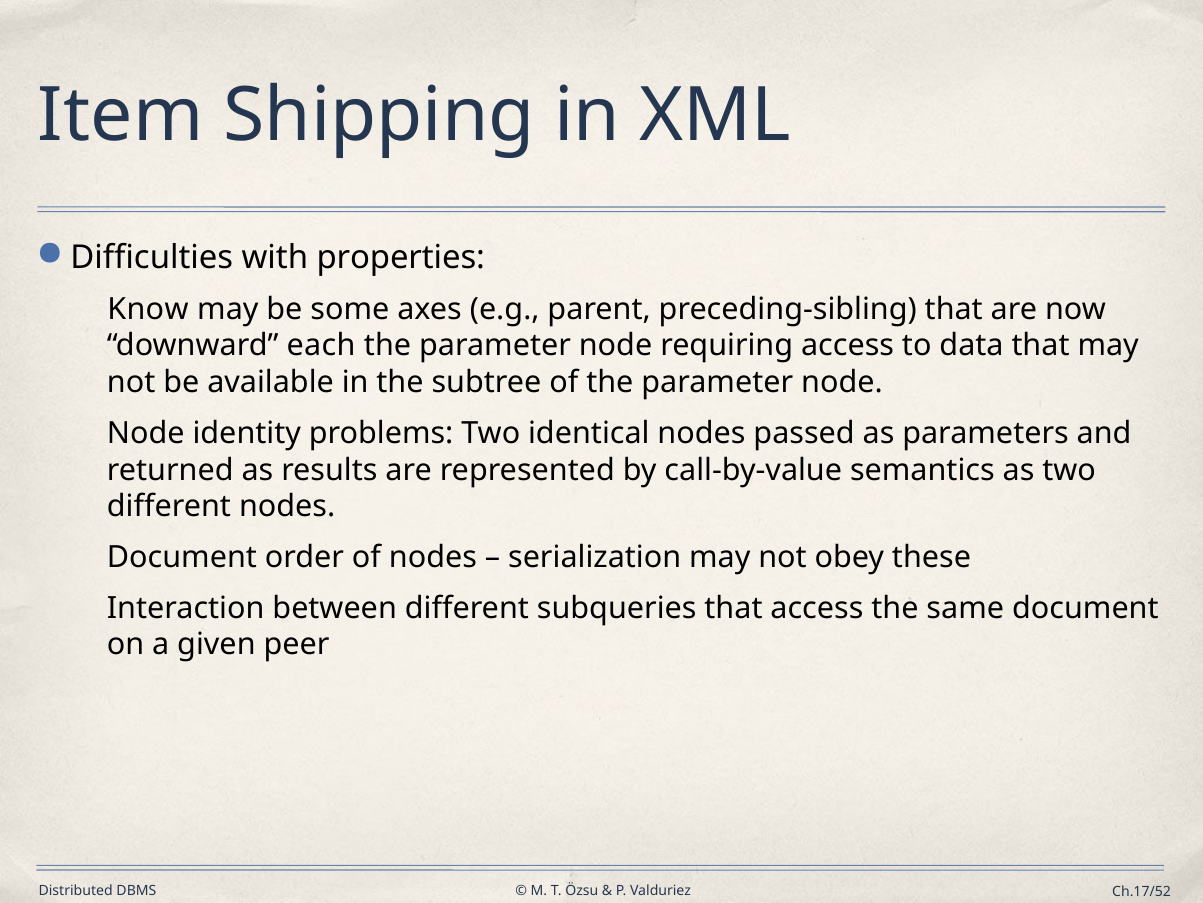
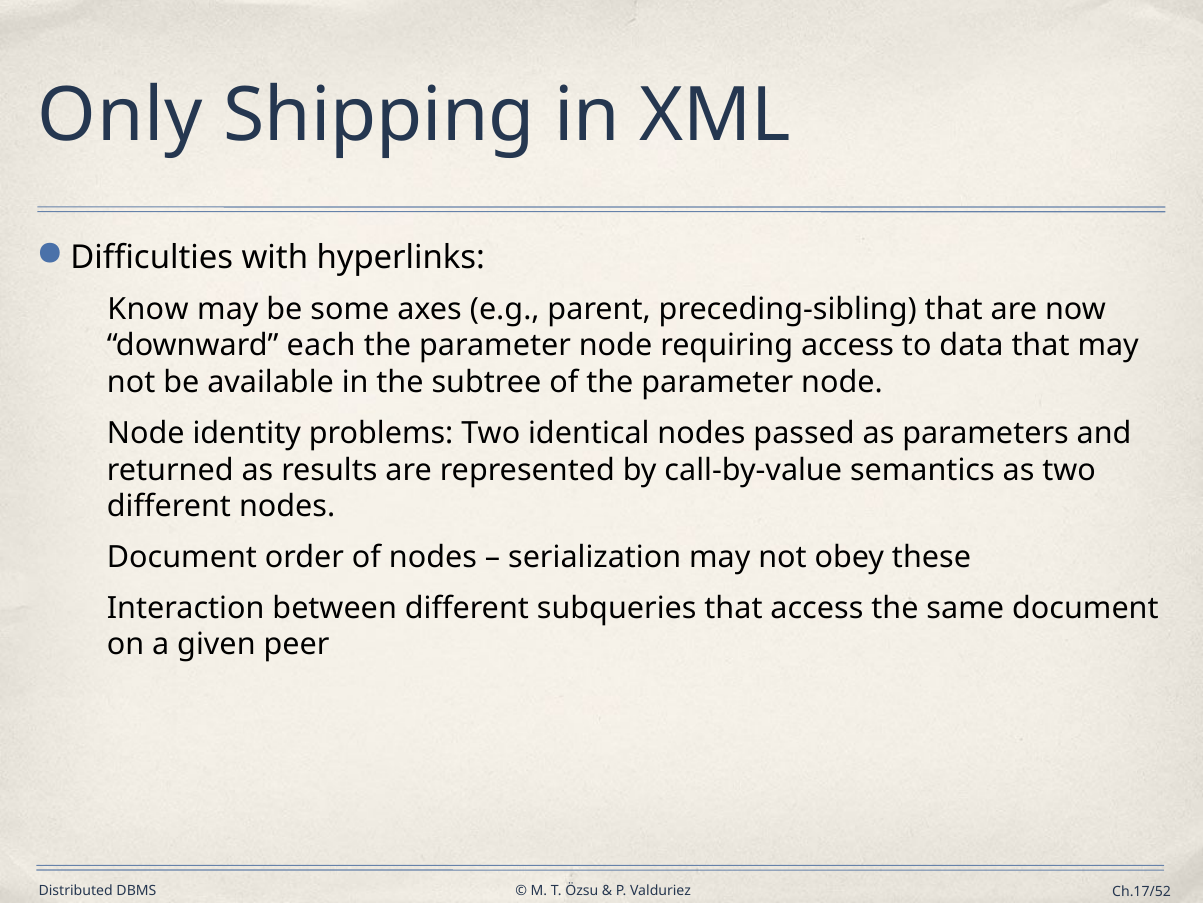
Item: Item -> Only
properties: properties -> hyperlinks
